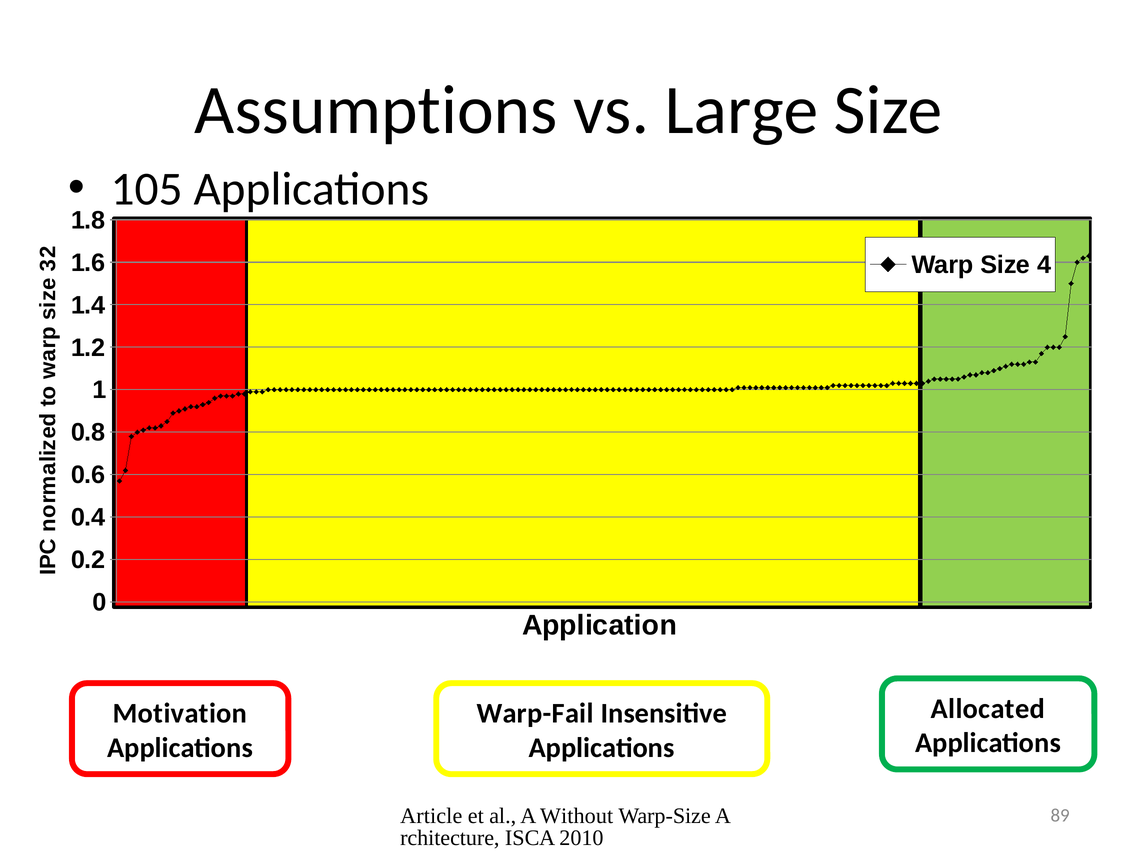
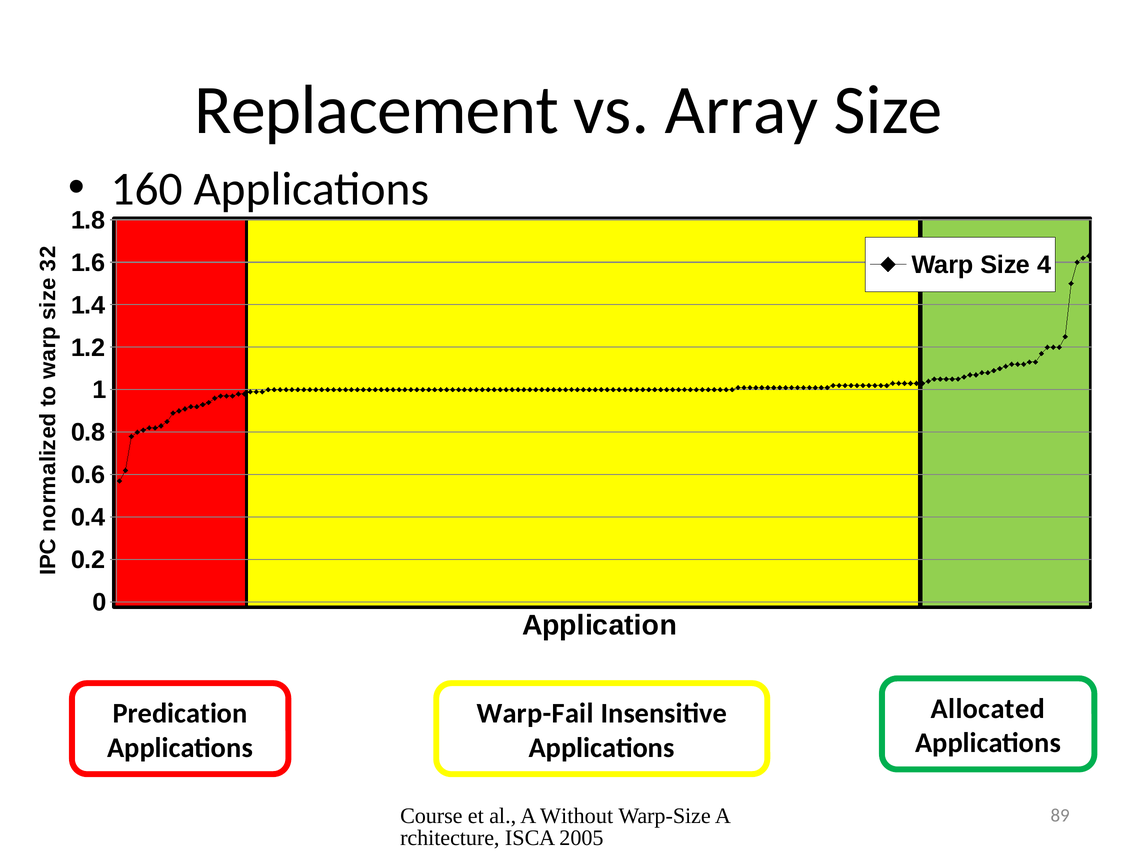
Assumptions: Assumptions -> Replacement
Large: Large -> Array
105: 105 -> 160
Motivation: Motivation -> Predication
Article: Article -> Course
2010: 2010 -> 2005
